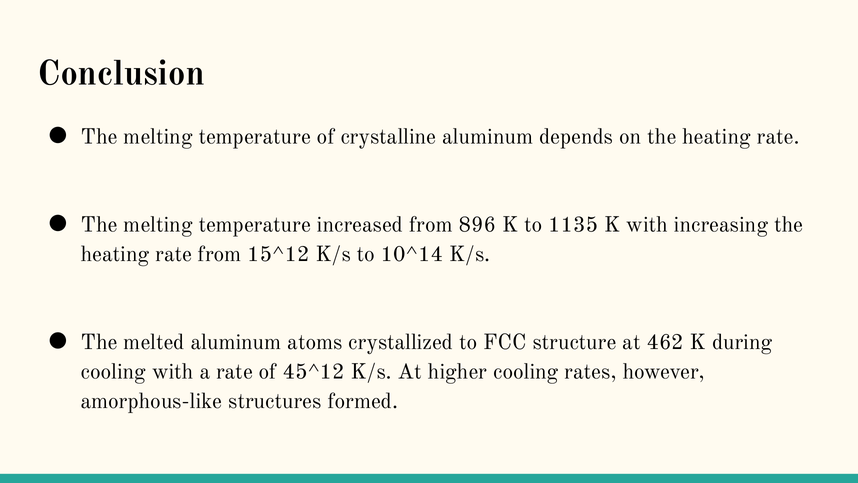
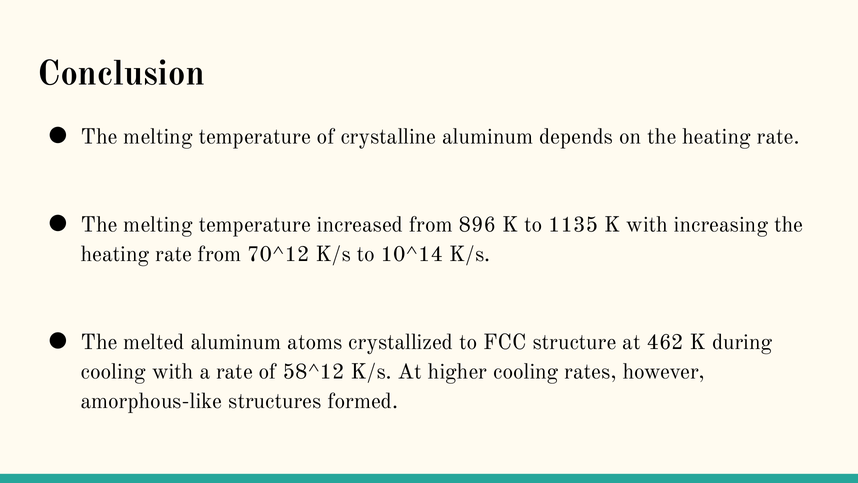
15^12: 15^12 -> 70^12
45^12: 45^12 -> 58^12
